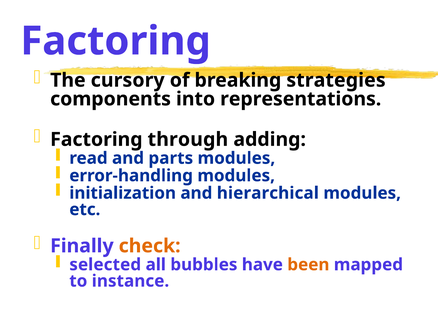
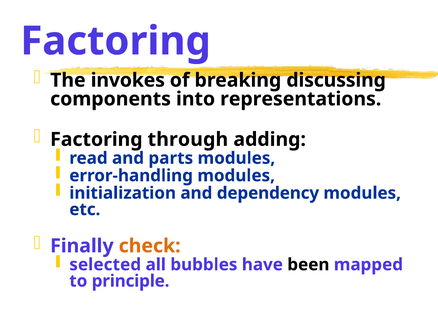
cursory: cursory -> invokes
strategies: strategies -> discussing
hierarchical: hierarchical -> dependency
been colour: orange -> black
instance: instance -> principle
